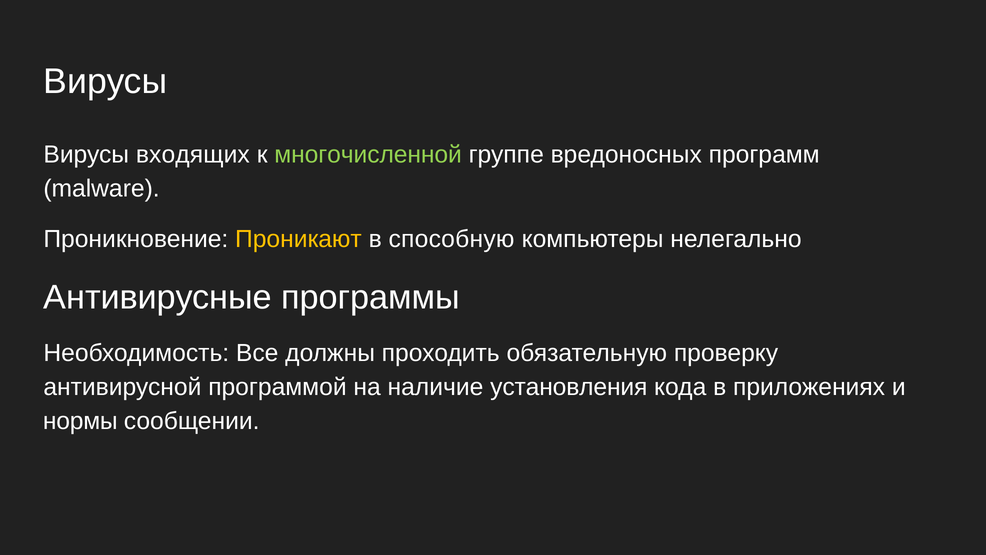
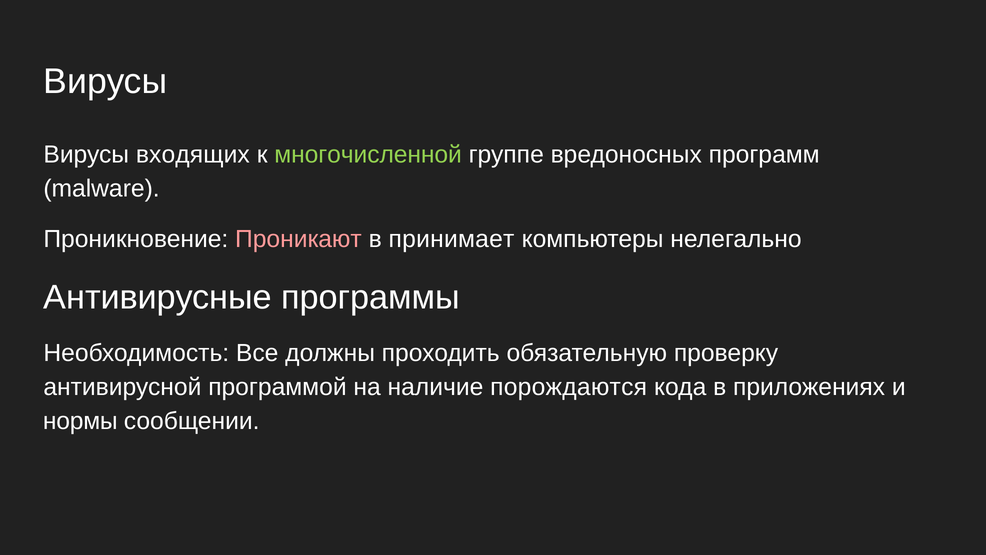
Проникают colour: yellow -> pink
способную: способную -> принимает
установления: установления -> порождаются
